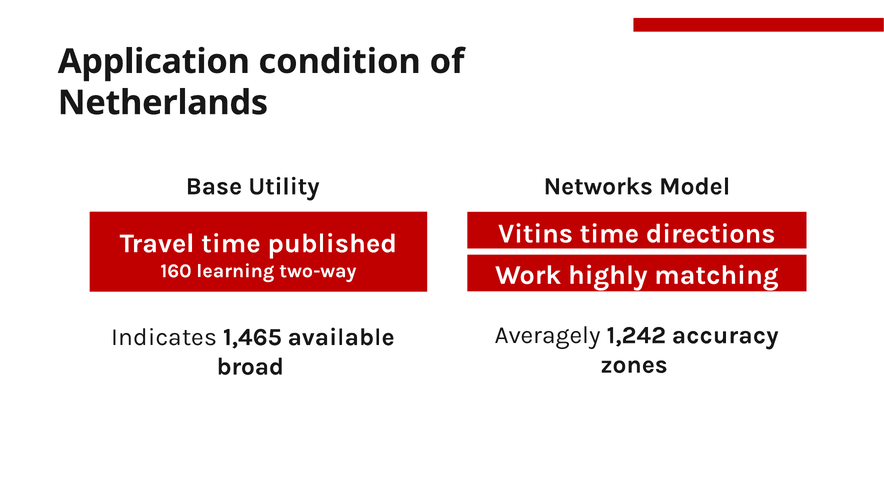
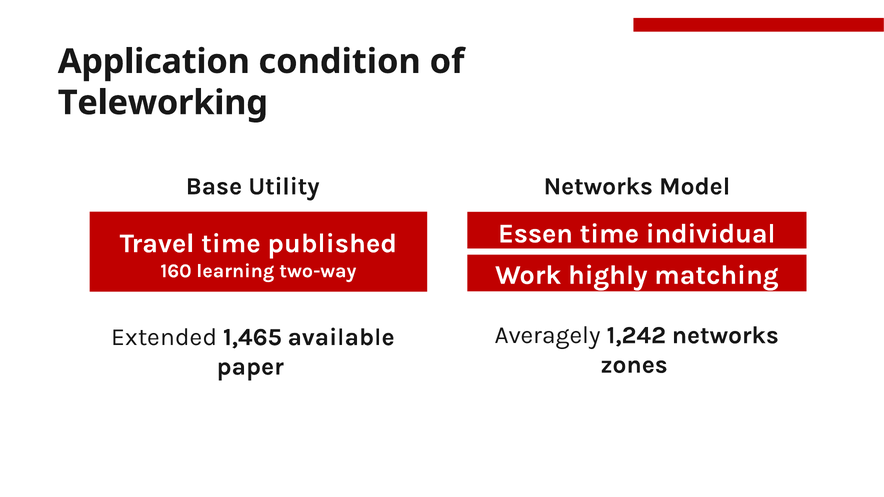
Netherlands: Netherlands -> Teleworking
Vitins: Vitins -> Essen
directions: directions -> individual
1,242 accuracy: accuracy -> networks
Indicates: Indicates -> Extended
broad: broad -> paper
